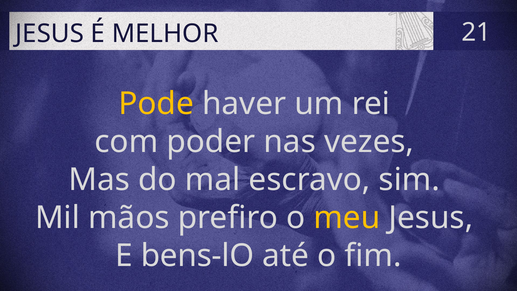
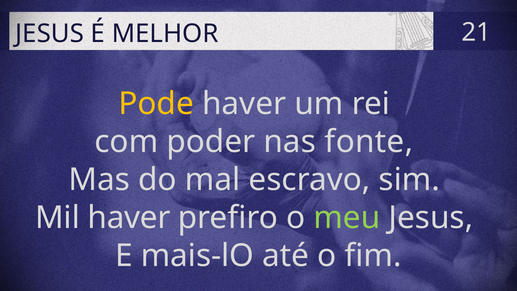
vezes: vezes -> fonte
Mil mãos: mãos -> haver
meu colour: yellow -> light green
bens-lO: bens-lO -> mais-lO
